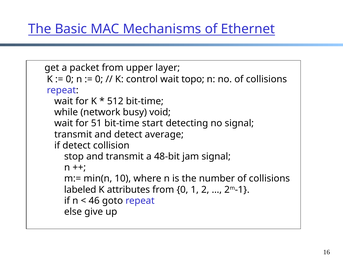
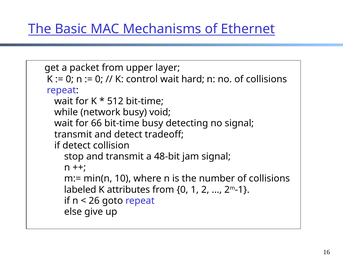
topo: topo -> hard
51: 51 -> 66
bit-time start: start -> busy
average: average -> tradeoff
46: 46 -> 26
